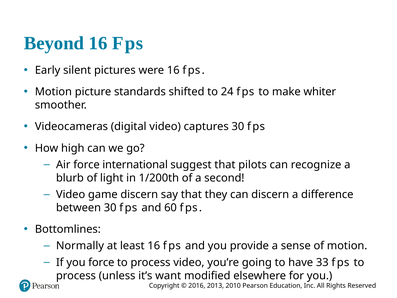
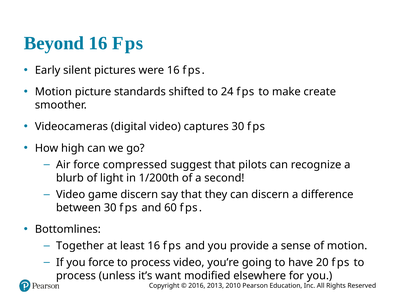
whiter: whiter -> create
international: international -> compressed
Normally: Normally -> Together
33: 33 -> 20
